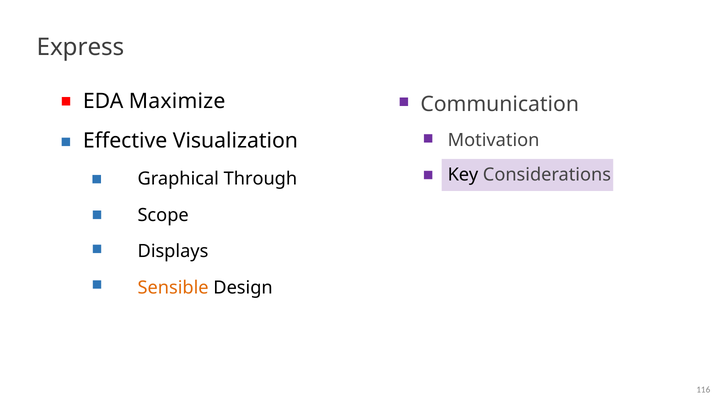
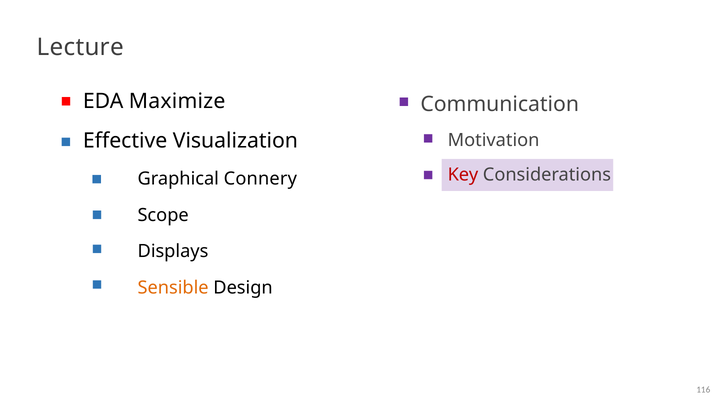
Express: Express -> Lecture
Key colour: black -> red
Through: Through -> Connery
